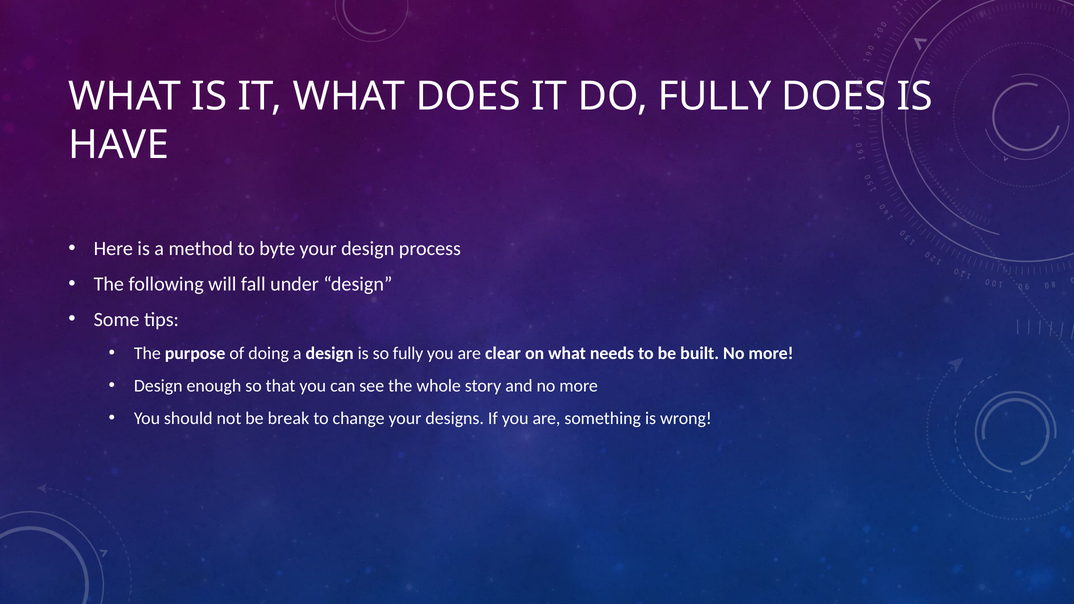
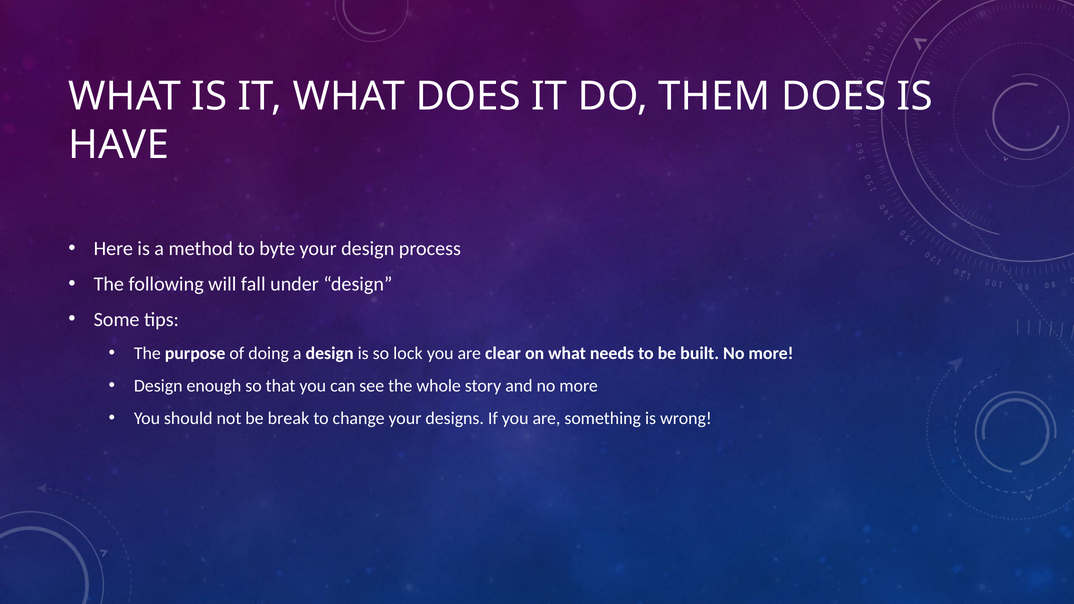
DO FULLY: FULLY -> THEM
so fully: fully -> lock
